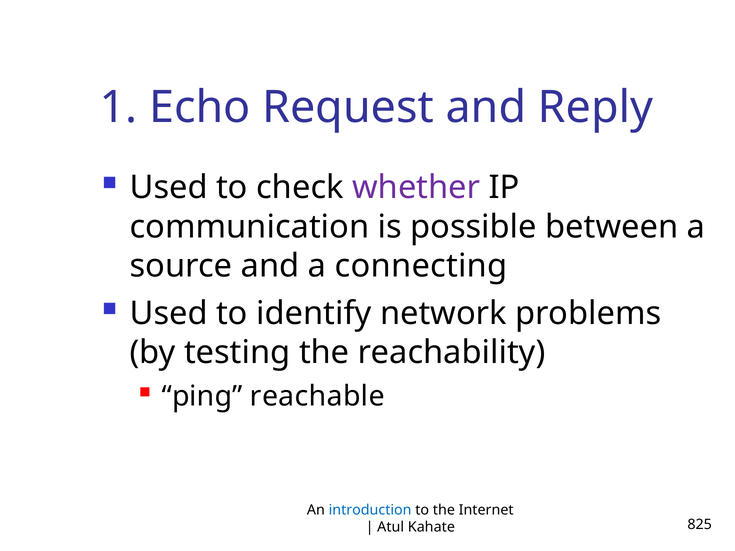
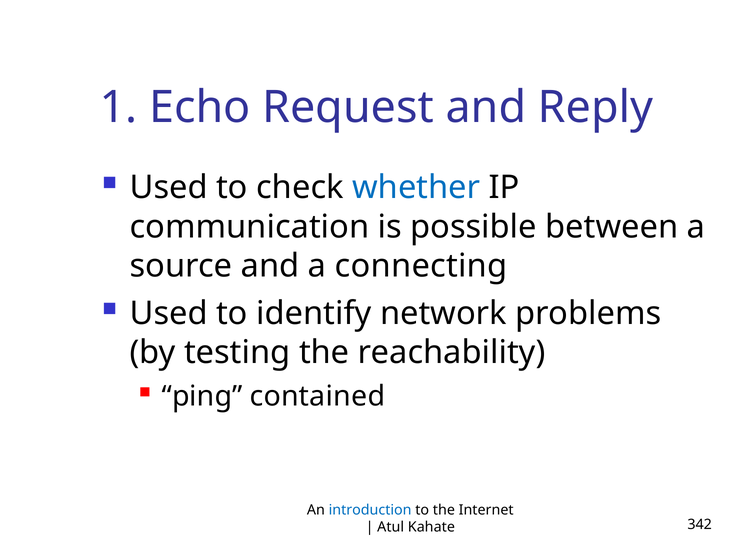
whether colour: purple -> blue
reachable: reachable -> contained
825: 825 -> 342
